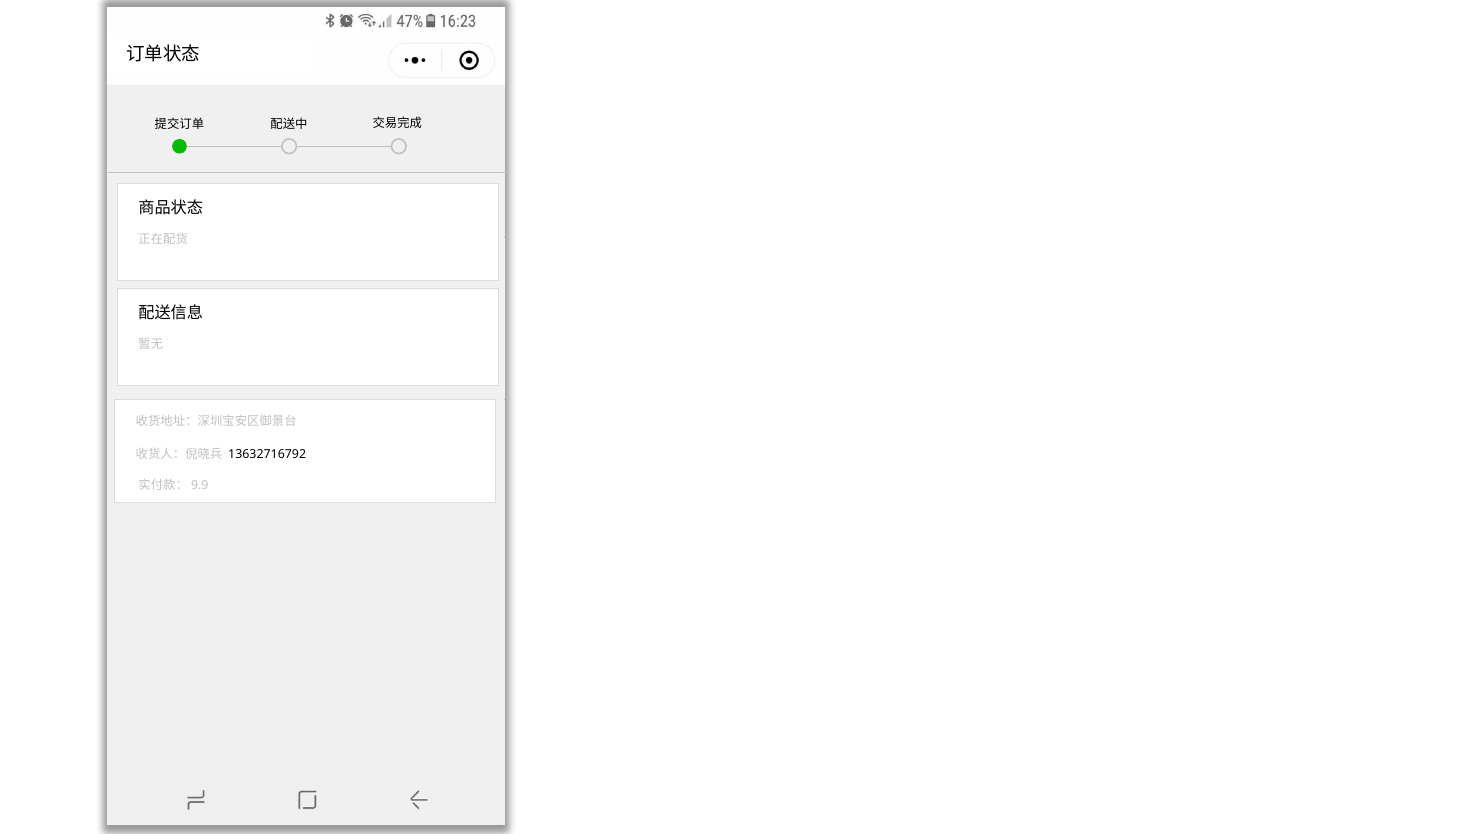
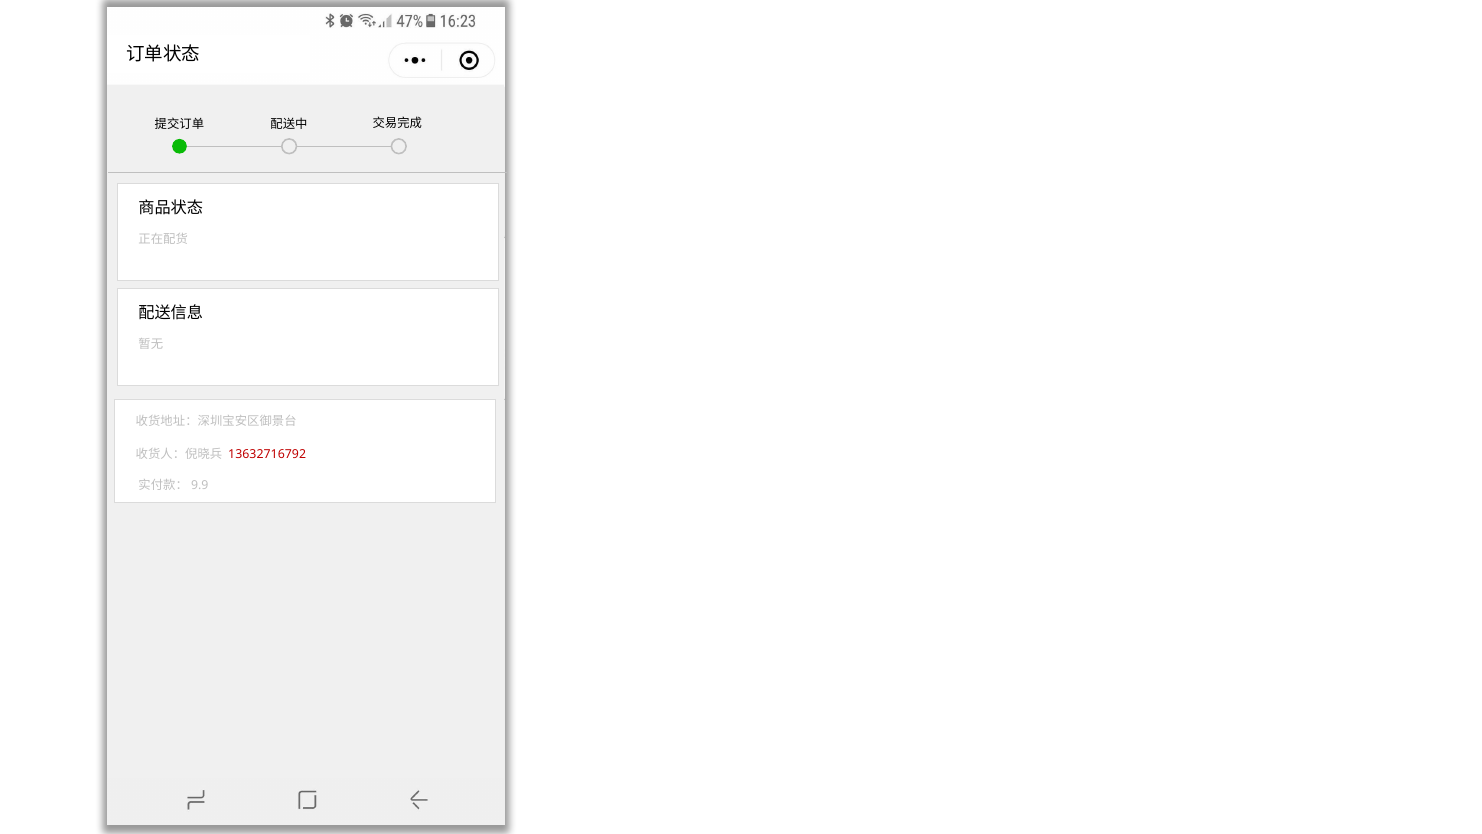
13632716792 colour: black -> red
